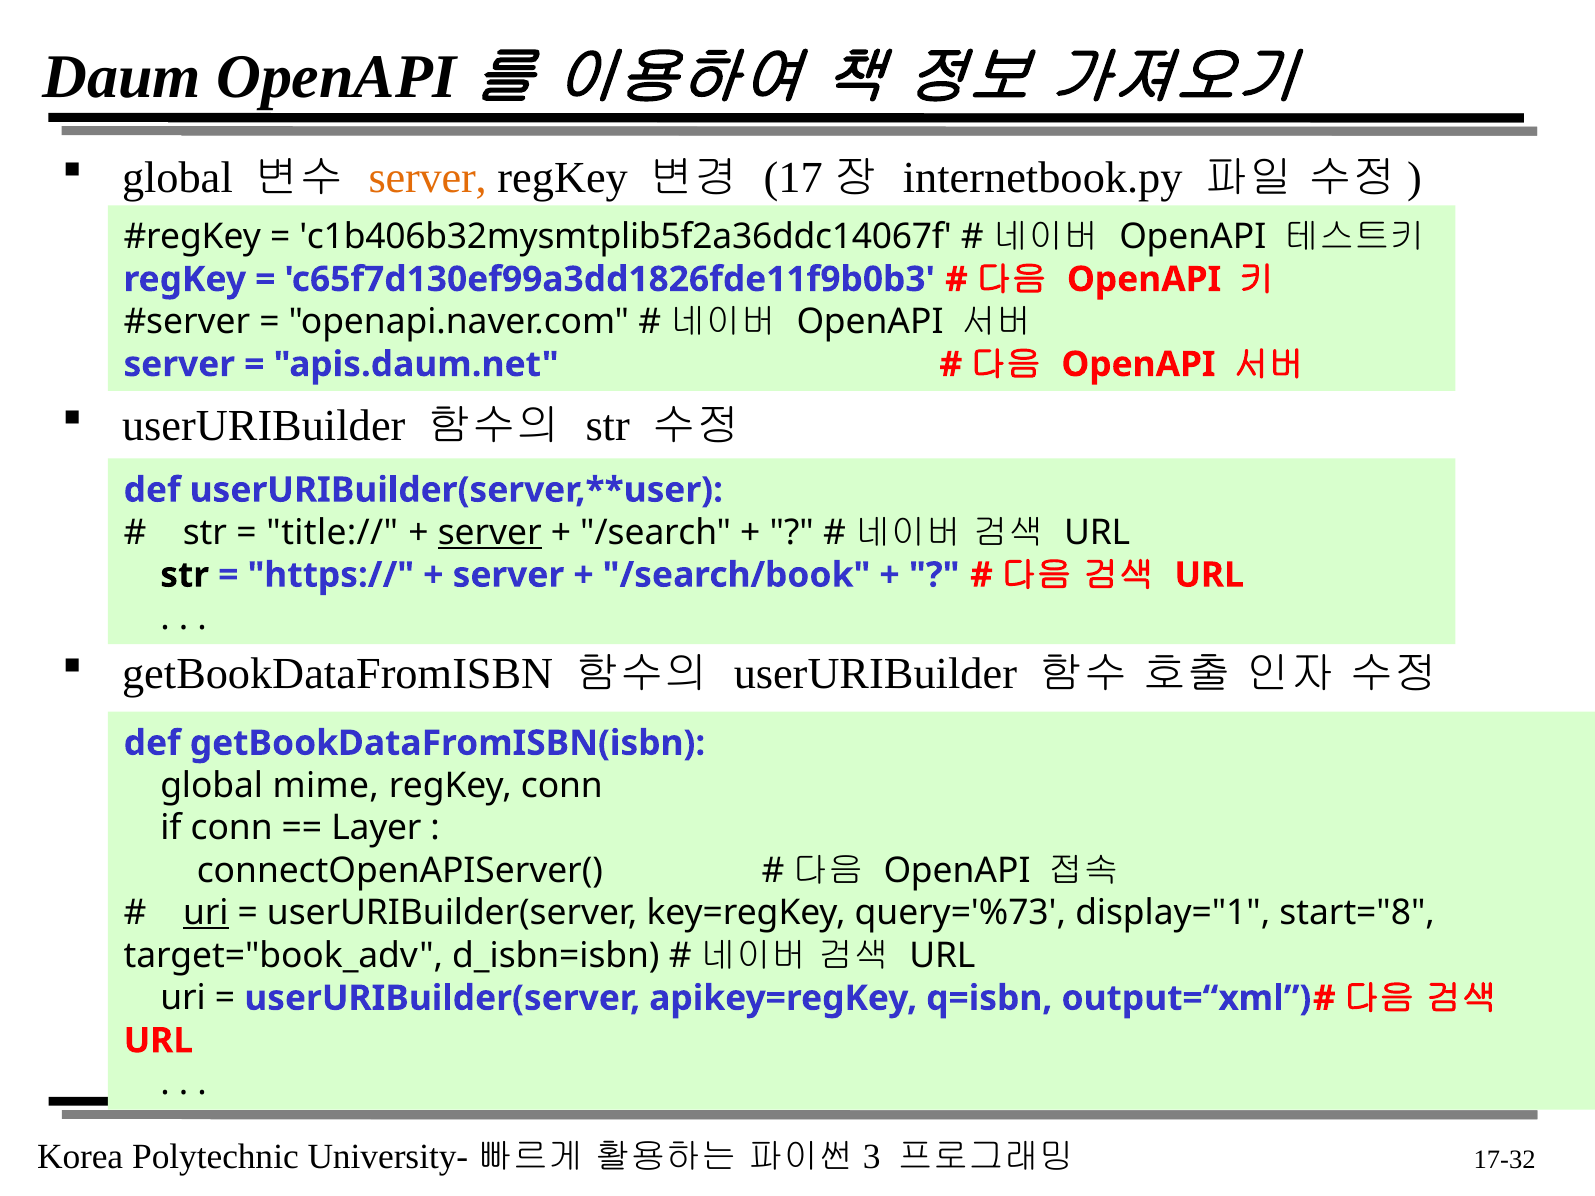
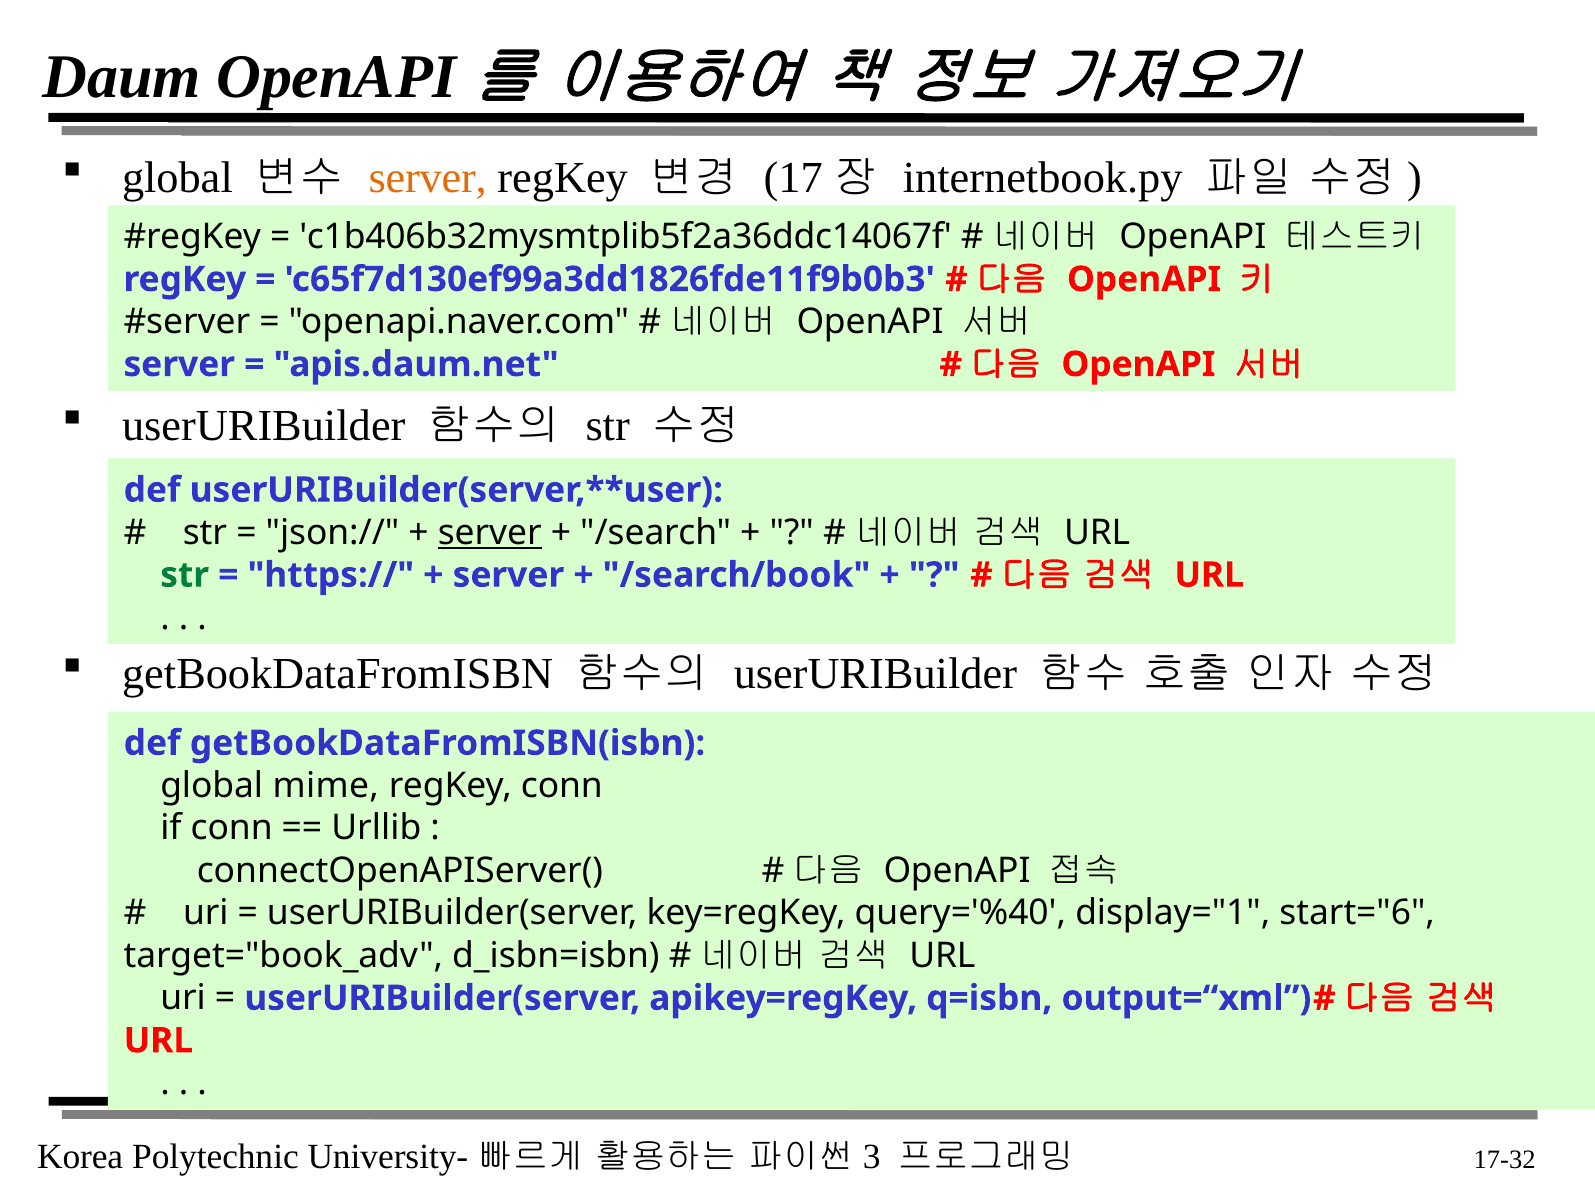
title://: title:// -> json://
str at (185, 575) colour: black -> green
Layer: Layer -> Urllib
uri at (206, 913) underline: present -> none
query='%73: query='%73 -> query='%40
start="8: start="8 -> start="6
